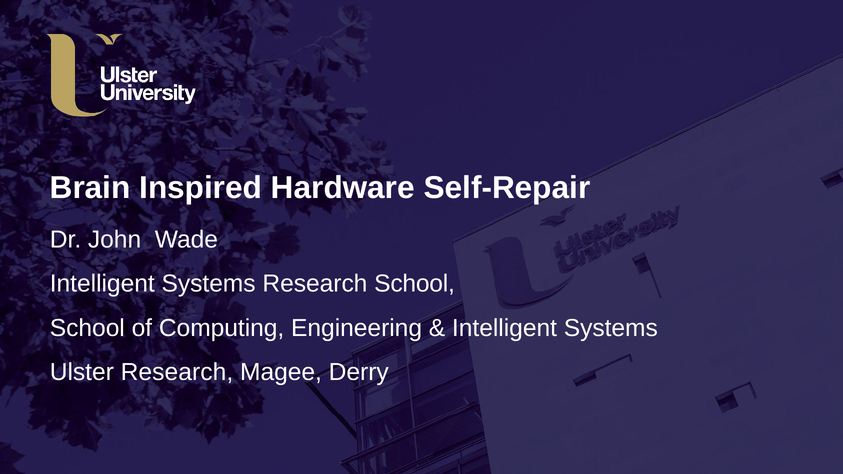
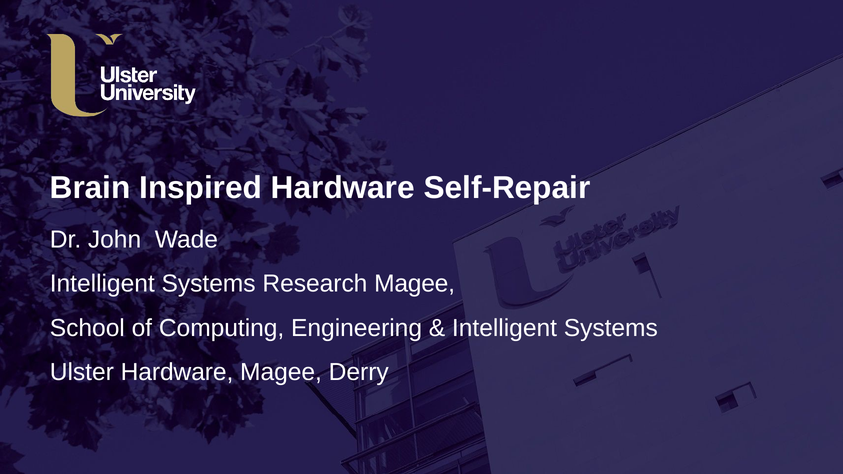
Research School: School -> Magee
Ulster Research: Research -> Hardware
